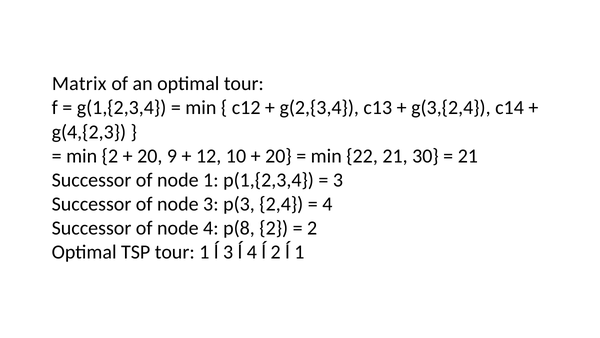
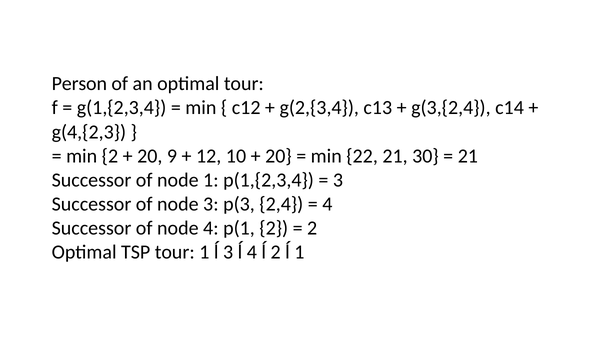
Matrix: Matrix -> Person
p(8: p(8 -> p(1
